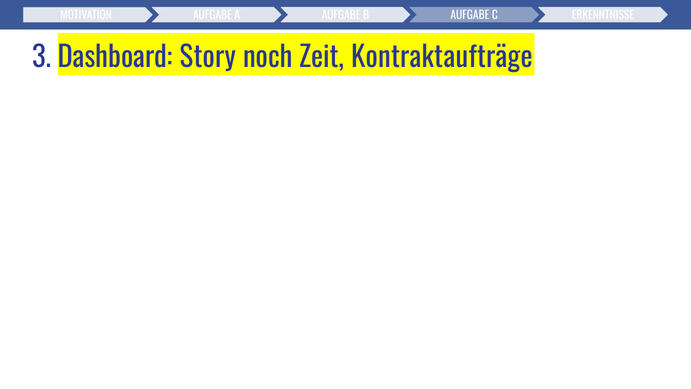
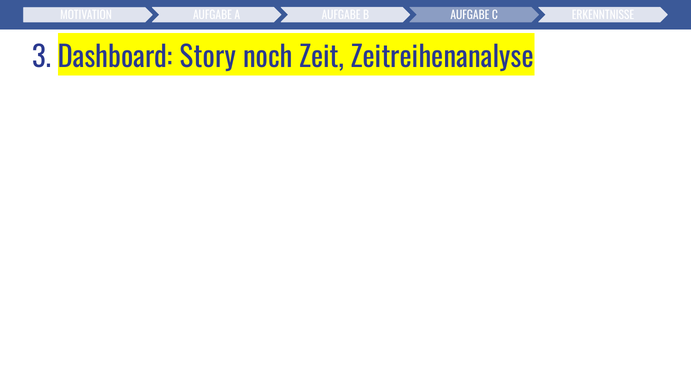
Kontraktaufträge: Kontraktaufträge -> Zeitreihenanalyse
